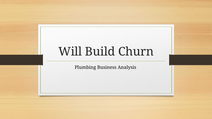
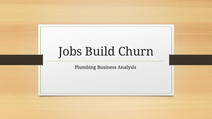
Will: Will -> Jobs
